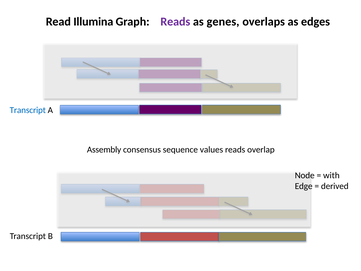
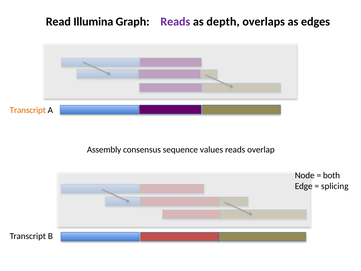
genes: genes -> depth
Transcript at (28, 110) colour: blue -> orange
with: with -> both
derived: derived -> splicing
